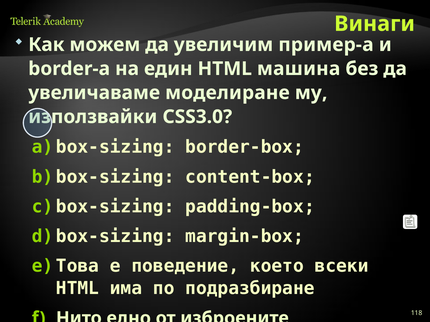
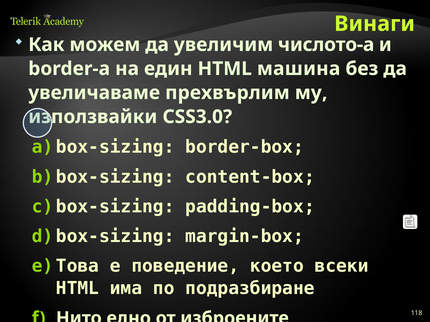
пример-a: пример-a -> числото-a
моделиране: моделиране -> прехвърлим
